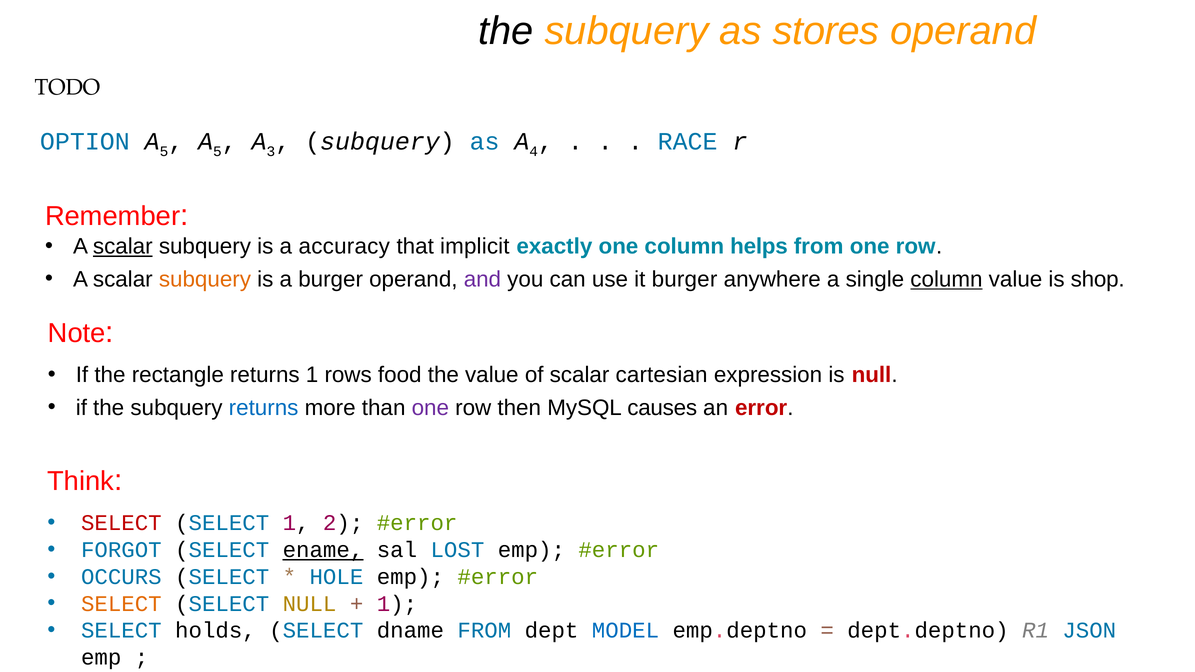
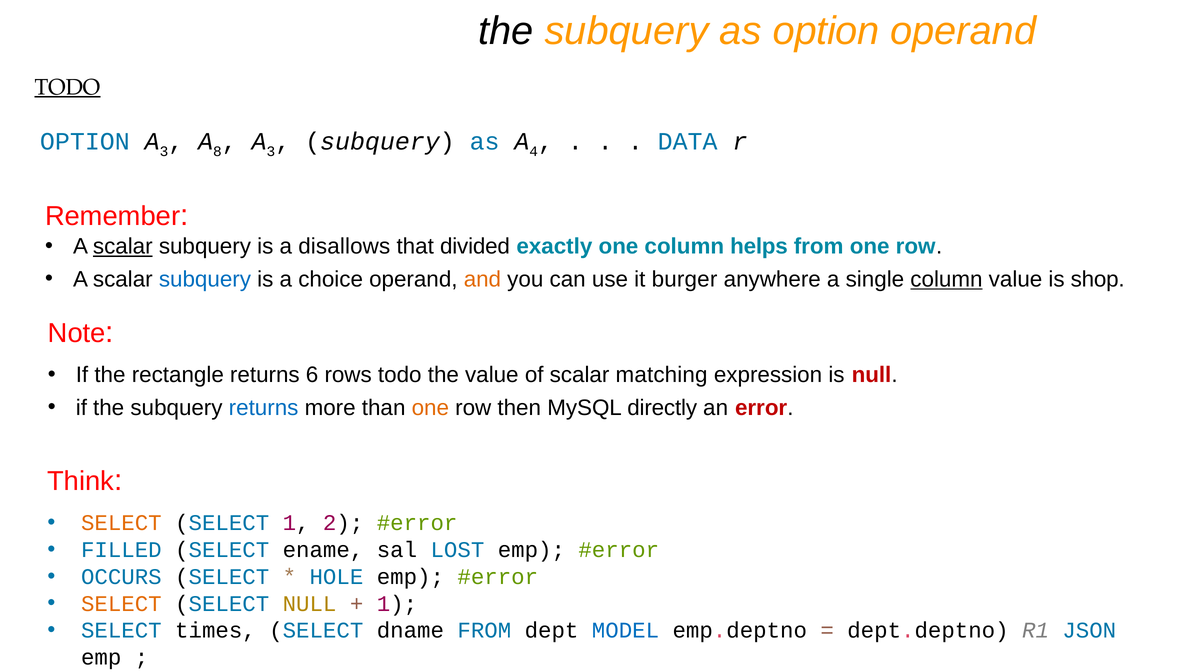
as stores: stores -> option
TODO at (68, 87) underline: none -> present
5 at (164, 151): 5 -> 3
5 at (217, 151): 5 -> 8
RACE: RACE -> DATA
accuracy: accuracy -> disallows
implicit: implicit -> divided
subquery at (205, 279) colour: orange -> blue
a burger: burger -> choice
and colour: purple -> orange
returns 1: 1 -> 6
rows food: food -> todo
cartesian: cartesian -> matching
one at (430, 408) colour: purple -> orange
causes: causes -> directly
SELECT at (121, 523) colour: red -> orange
FORGOT: FORGOT -> FILLED
ename underline: present -> none
holds: holds -> times
